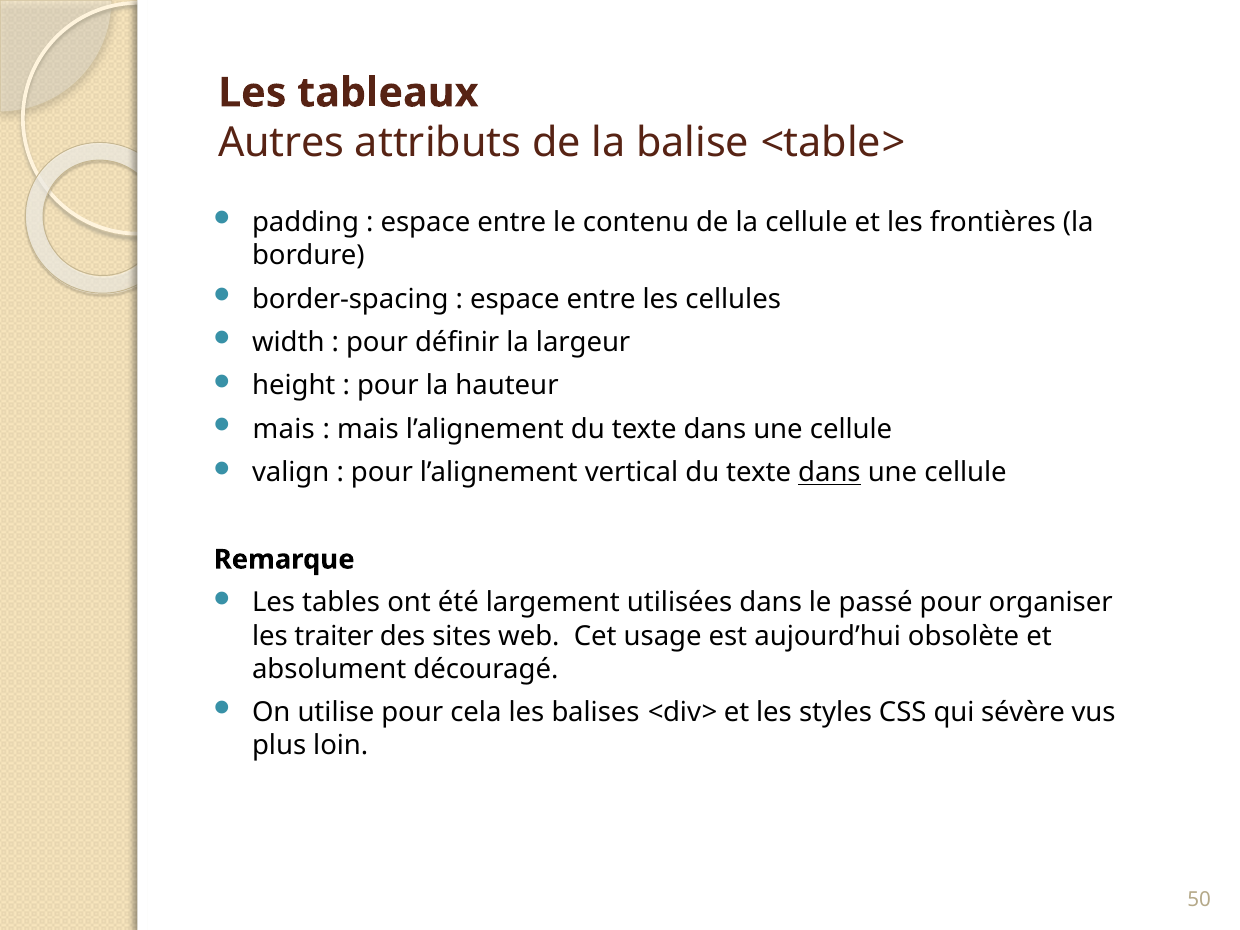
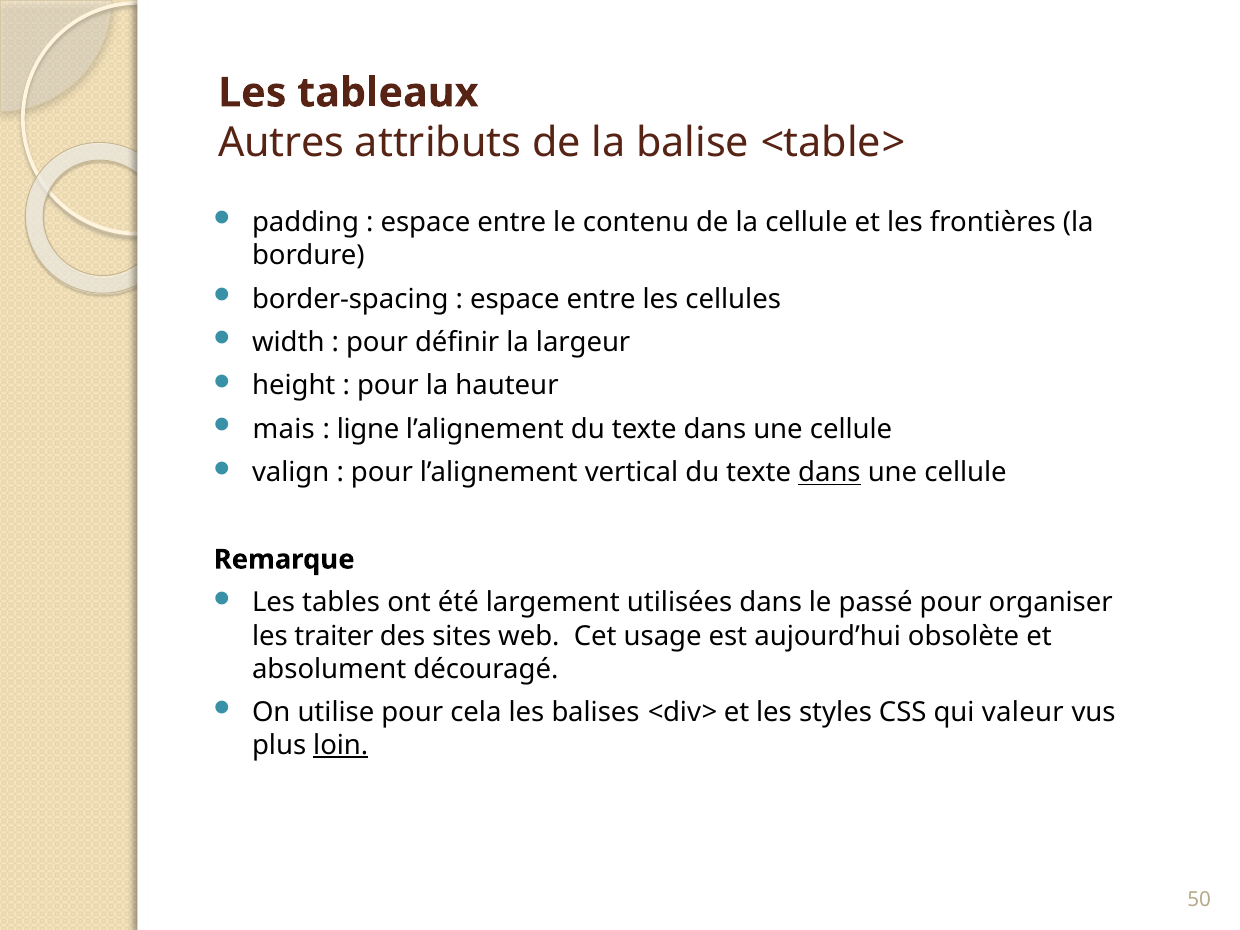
mais at (368, 429): mais -> ligne
sévère: sévère -> valeur
loin underline: none -> present
